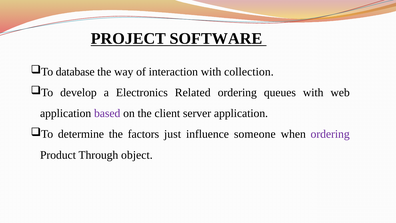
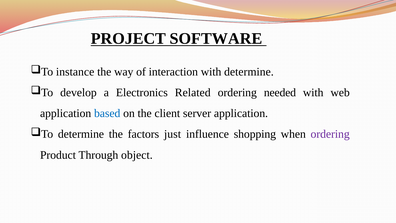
database: database -> instance
with collection: collection -> determine
queues: queues -> needed
based colour: purple -> blue
someone: someone -> shopping
